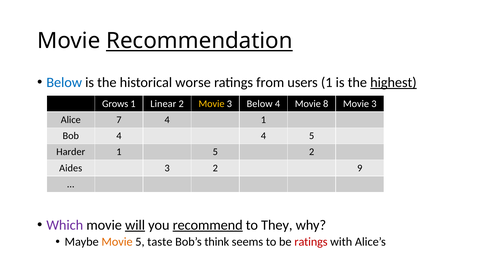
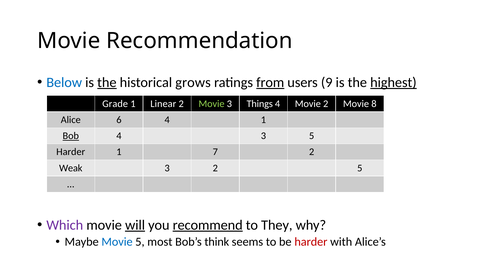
Recommendation underline: present -> none
the at (107, 82) underline: none -> present
worse: worse -> grows
from underline: none -> present
users 1: 1 -> 9
Grows: Grows -> Grade
Movie at (212, 104) colour: yellow -> light green
3 Below: Below -> Things
Movie 8: 8 -> 2
3 at (374, 104): 3 -> 8
7: 7 -> 6
Bob underline: none -> present
4 4: 4 -> 3
1 5: 5 -> 7
Aides: Aides -> Weak
2 9: 9 -> 5
Movie at (117, 242) colour: orange -> blue
taste: taste -> most
be ratings: ratings -> harder
